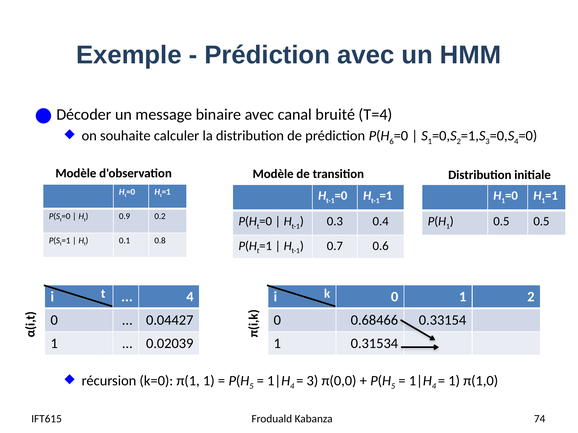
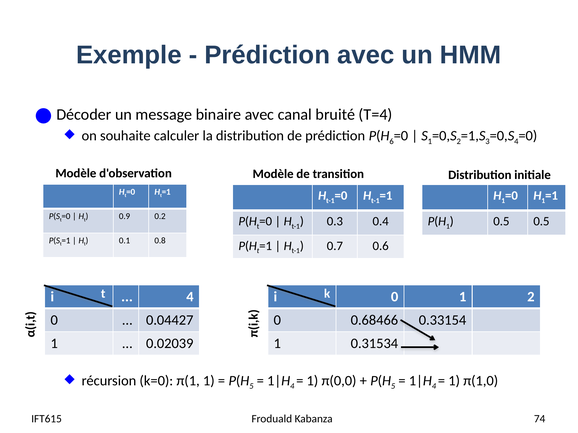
3 at (312, 381): 3 -> 1
